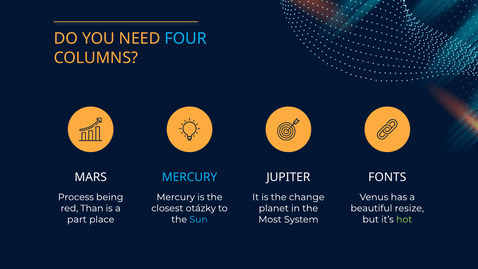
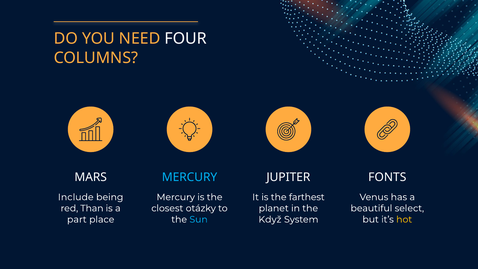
FOUR colour: light blue -> white
Process: Process -> Include
change: change -> farthest
resize: resize -> select
Most: Most -> Když
hot colour: light green -> yellow
